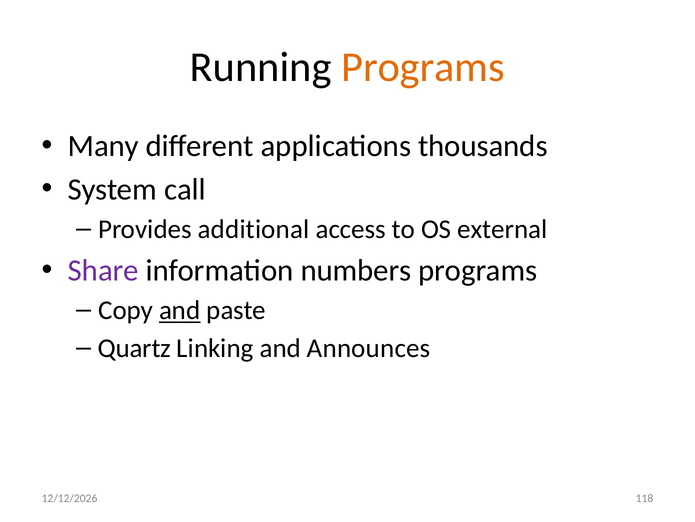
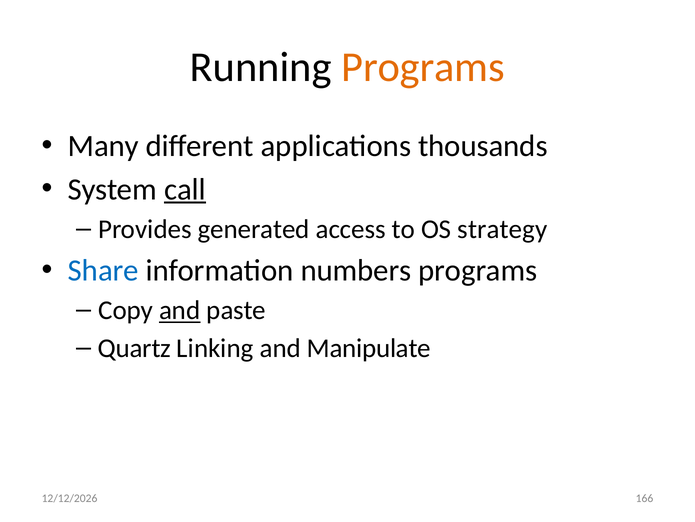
call underline: none -> present
additional: additional -> generated
external: external -> strategy
Share colour: purple -> blue
Announces: Announces -> Manipulate
118: 118 -> 166
